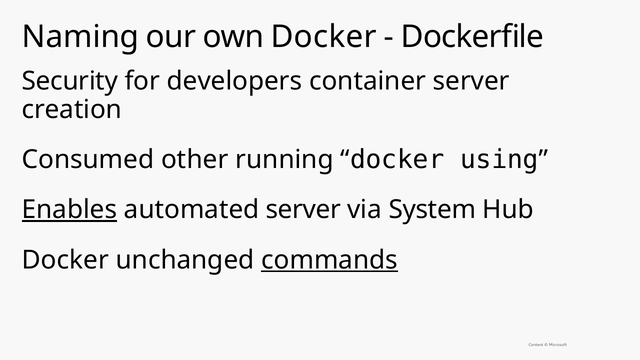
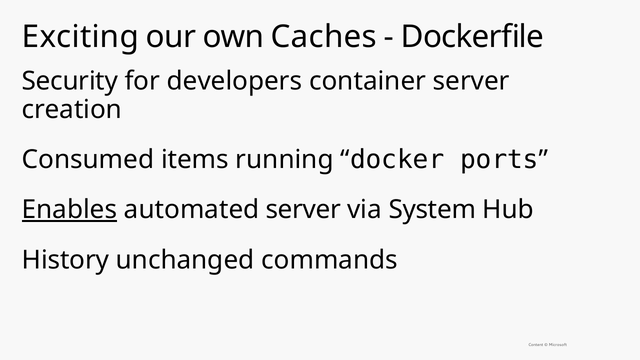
Naming: Naming -> Exciting
own Docker: Docker -> Caches
other: other -> items
using: using -> ports
Docker at (65, 260): Docker -> History
commands underline: present -> none
